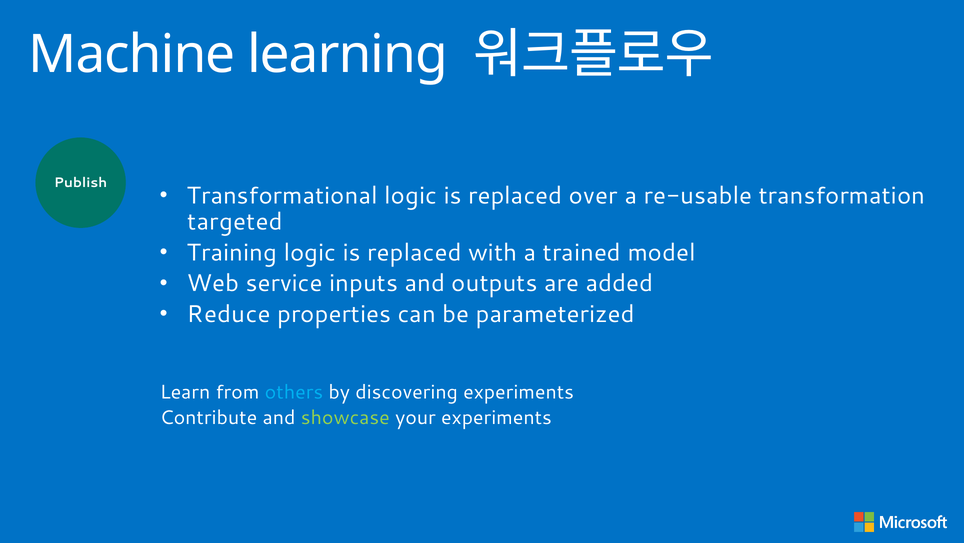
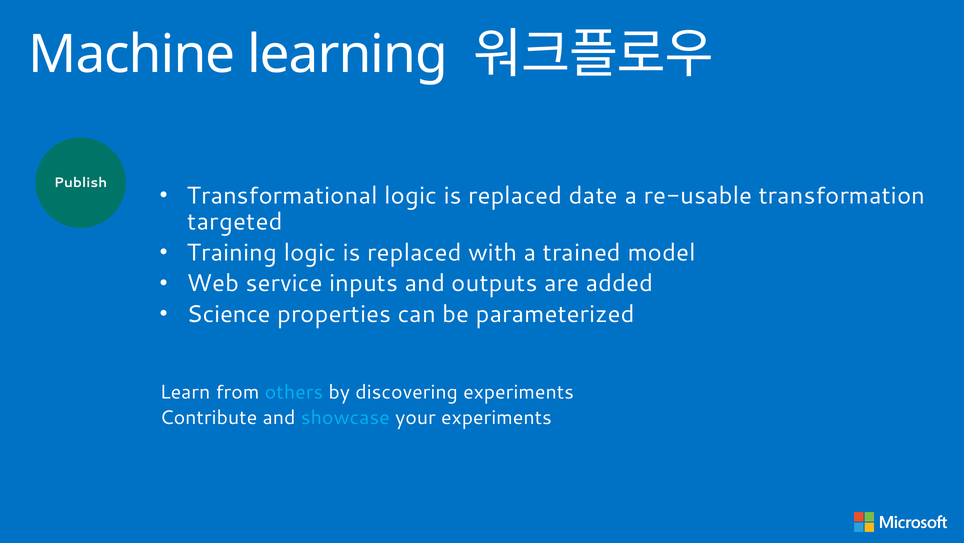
over: over -> date
Reduce: Reduce -> Science
showcase colour: light green -> light blue
